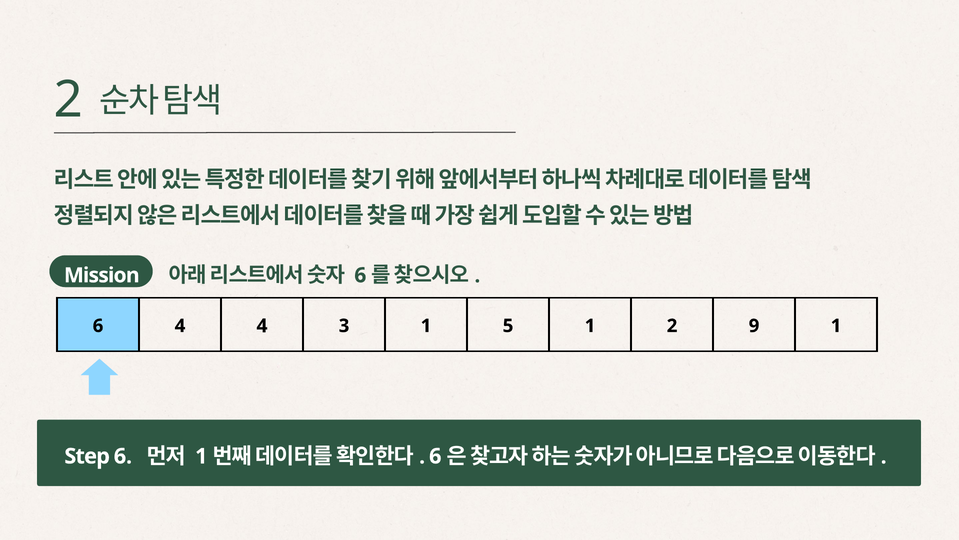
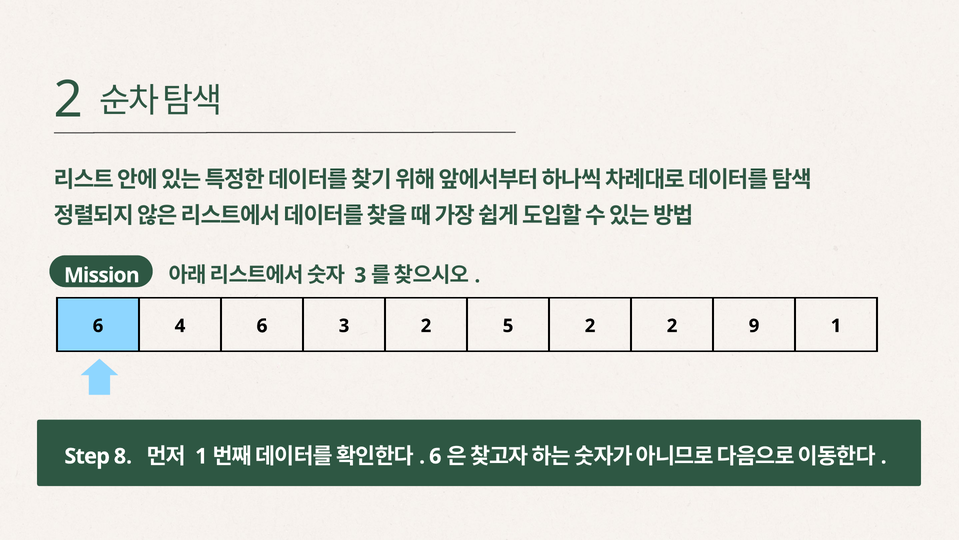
6 at (360, 275): 6 -> 3
4 4: 4 -> 6
3 1: 1 -> 2
5 1: 1 -> 2
Step 6: 6 -> 8
